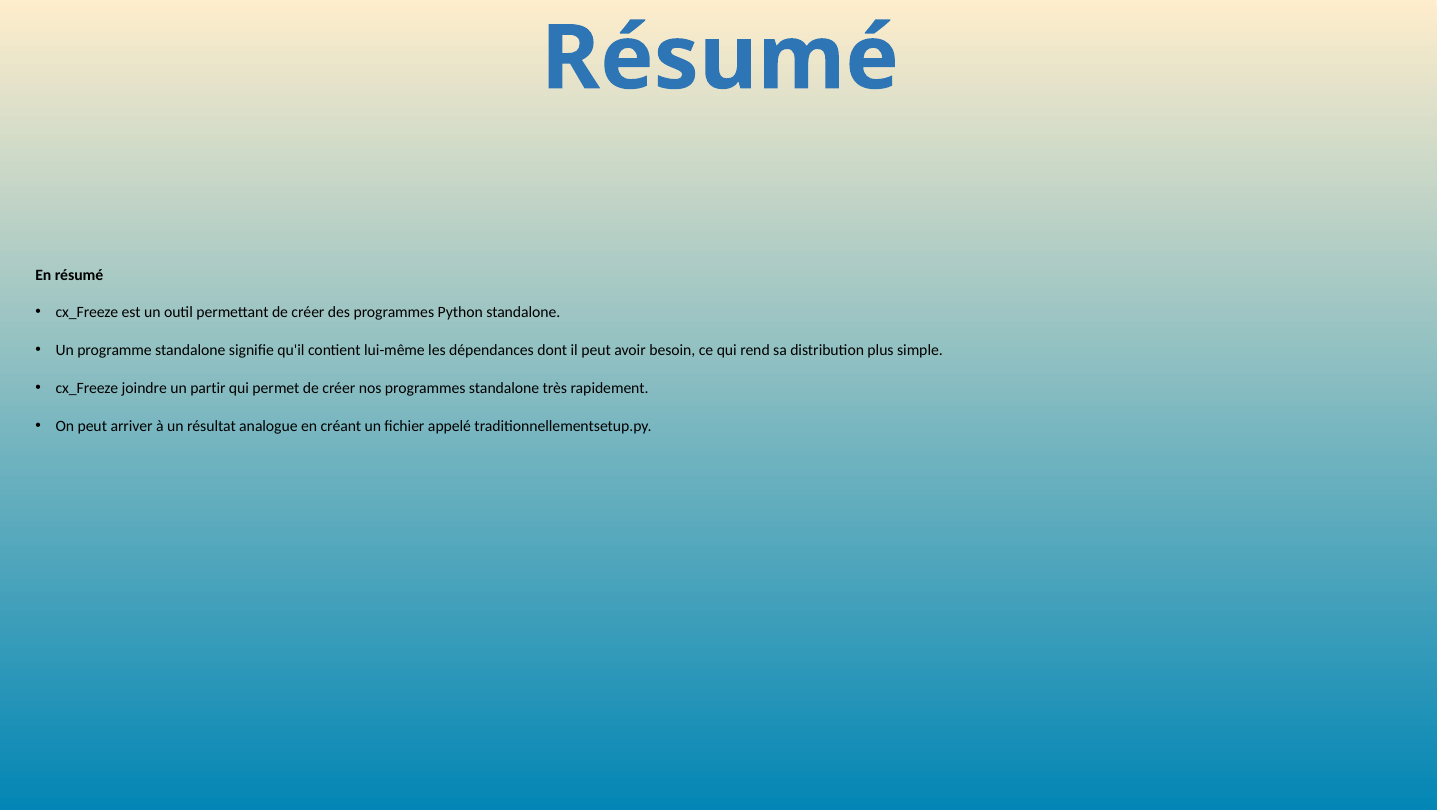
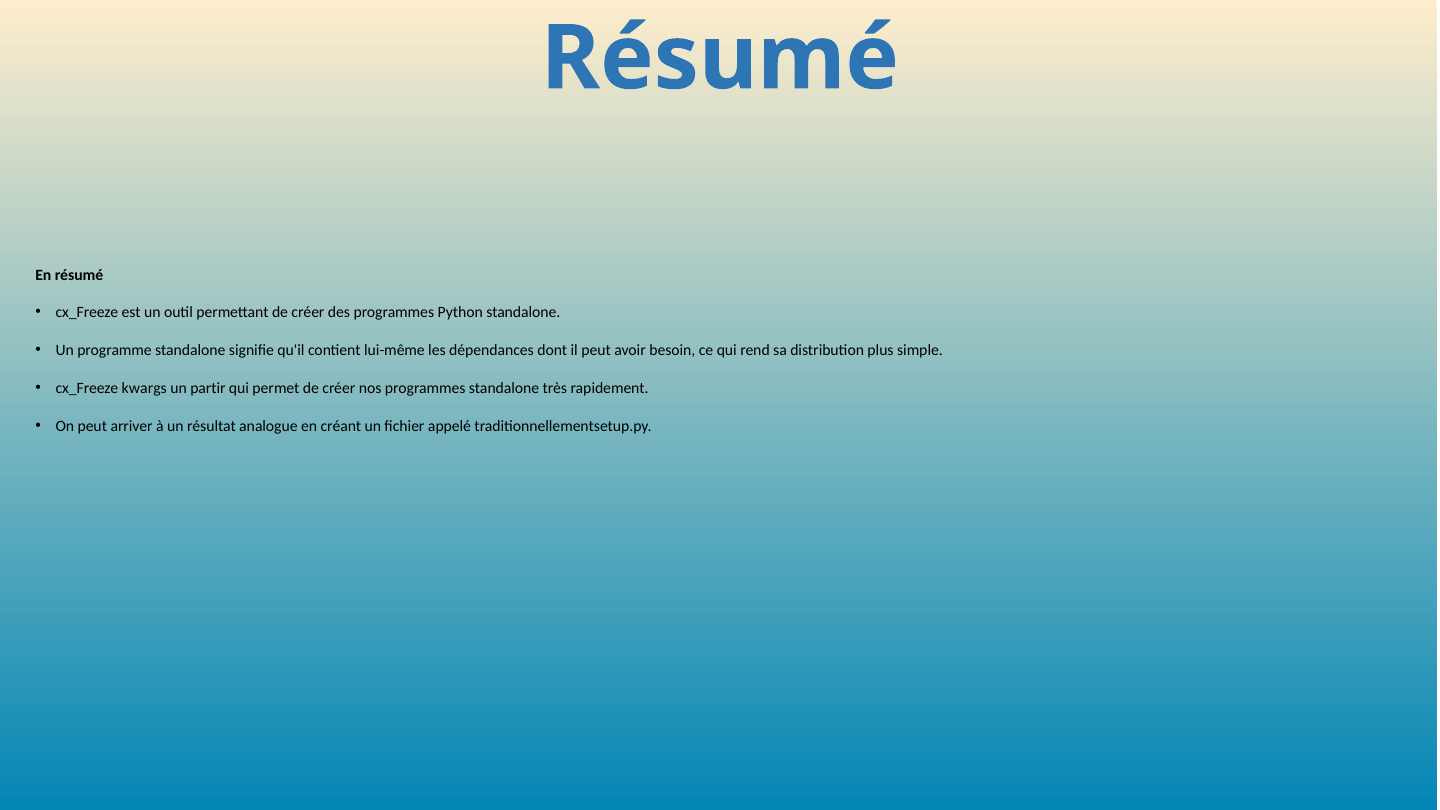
joindre: joindre -> kwargs
